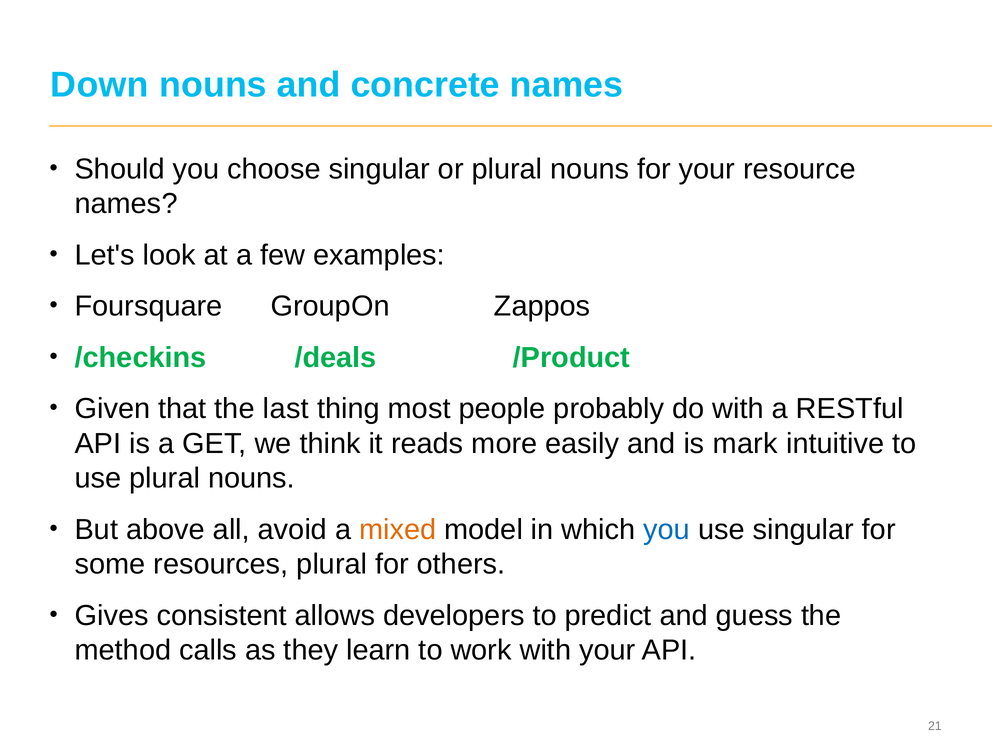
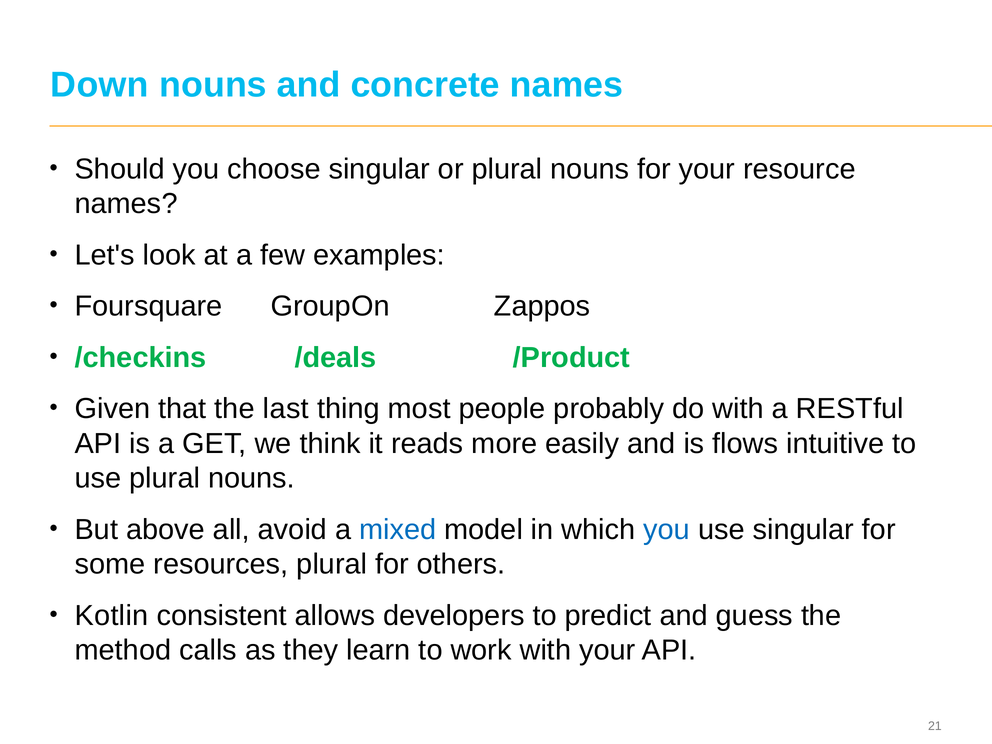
mark: mark -> flows
mixed colour: orange -> blue
Gives: Gives -> Kotlin
